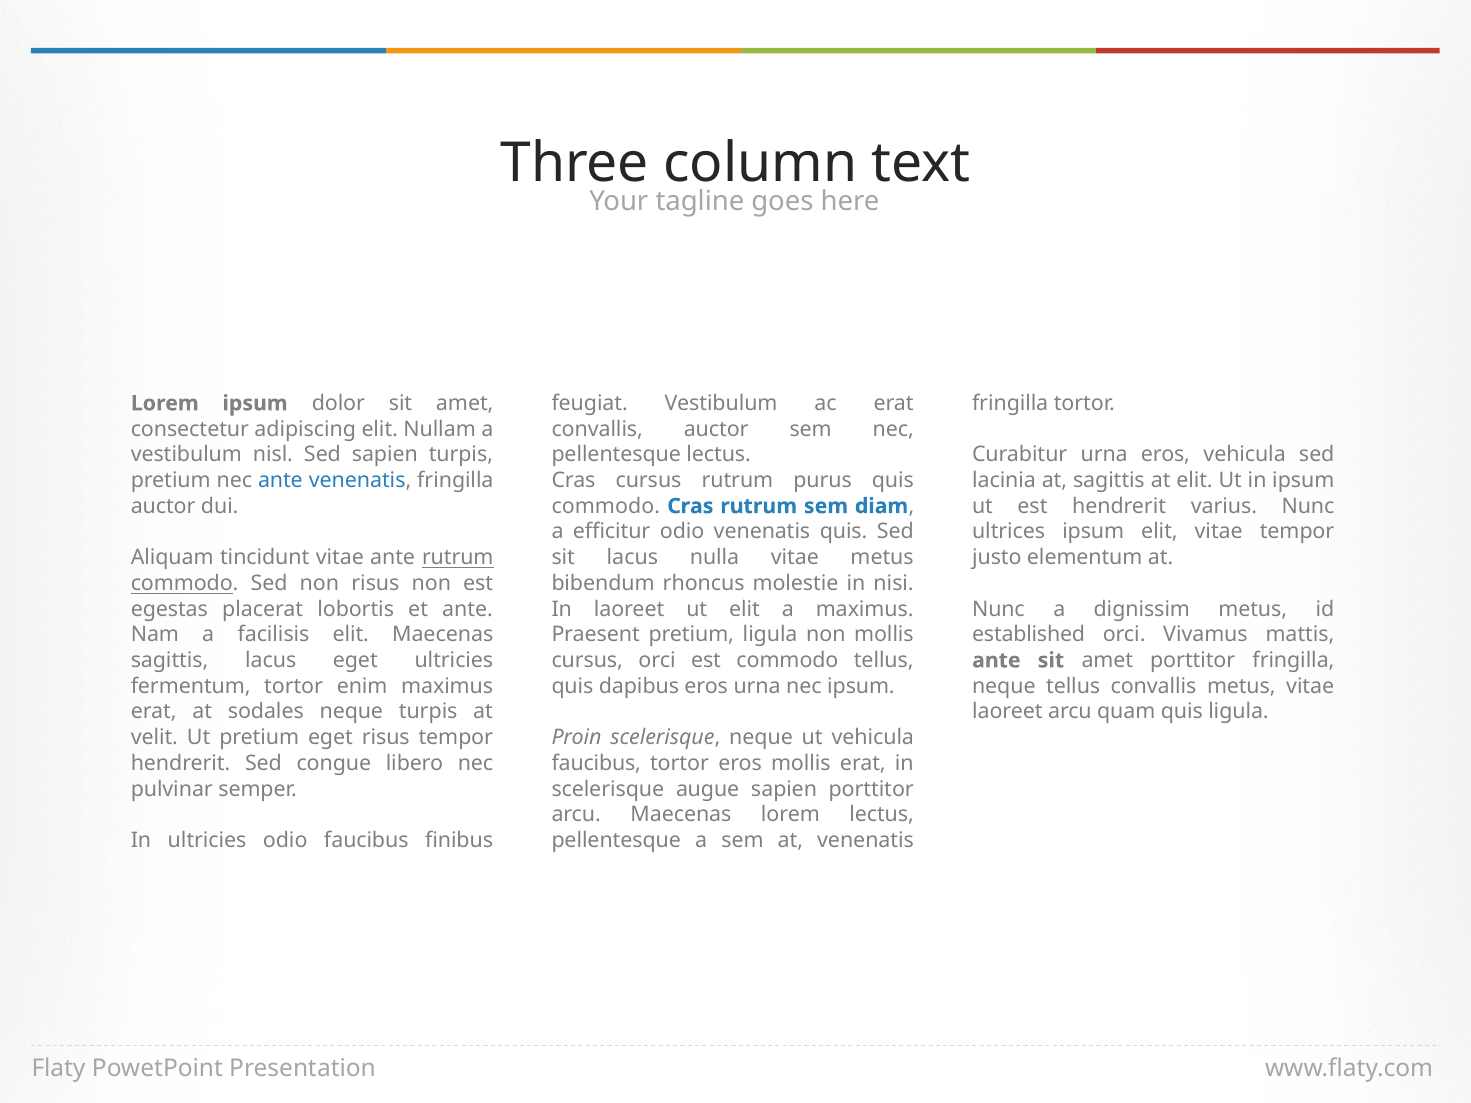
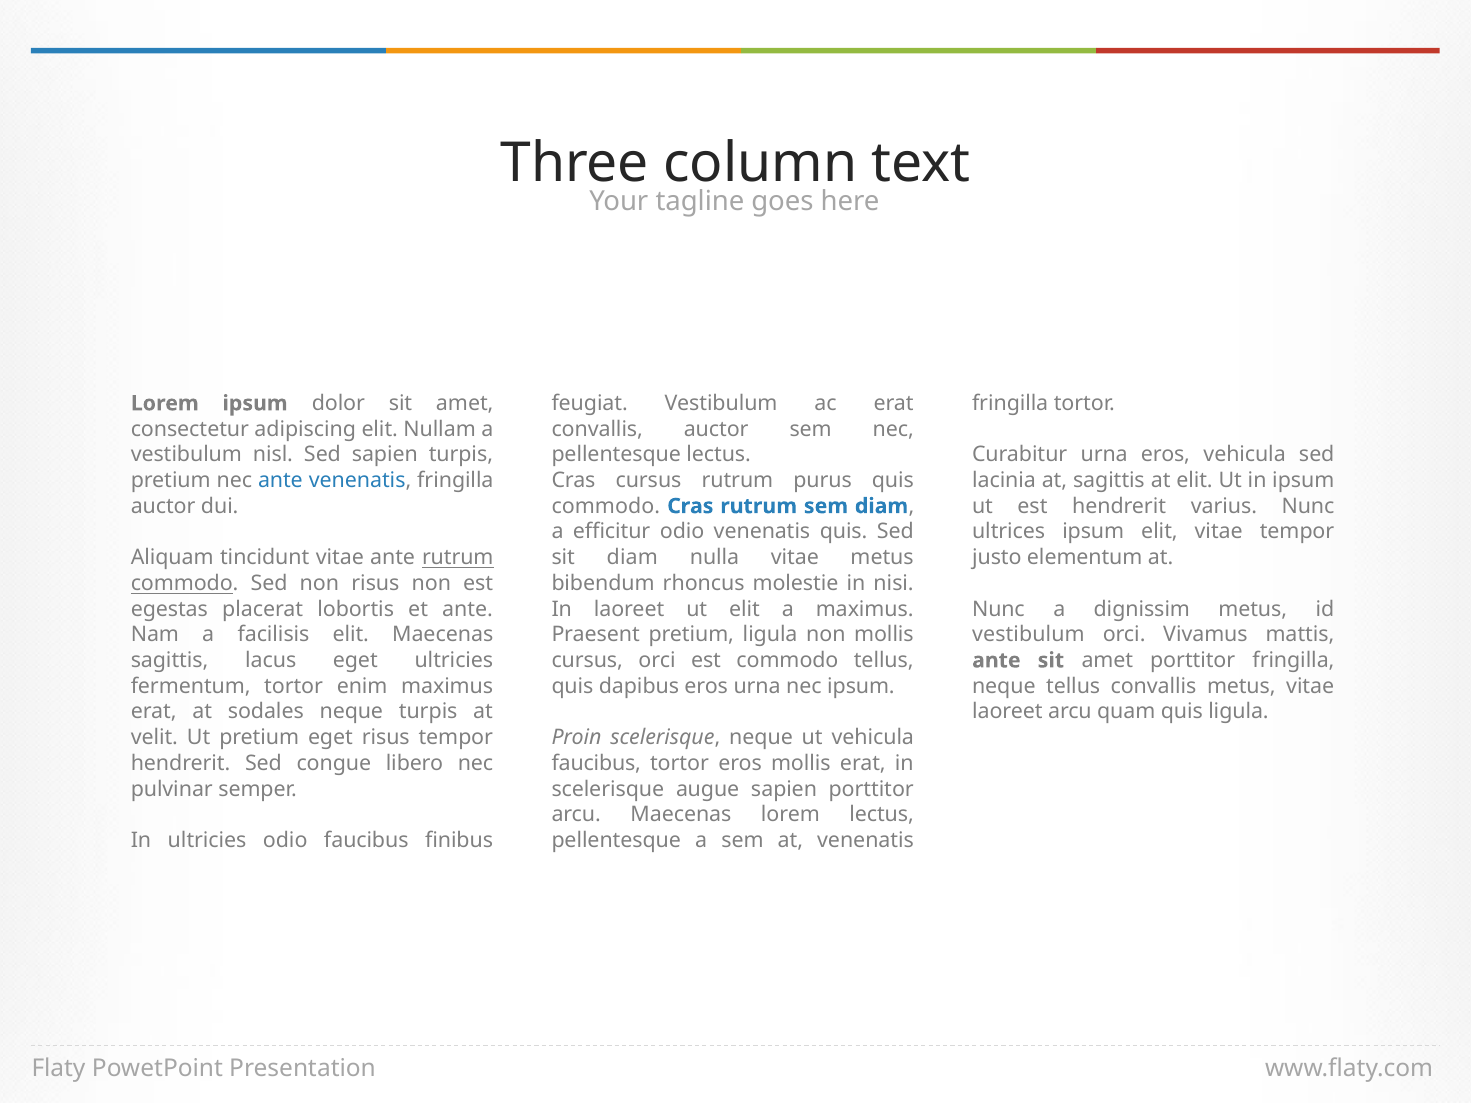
sit lacus: lacus -> diam
established at (1029, 635): established -> vestibulum
